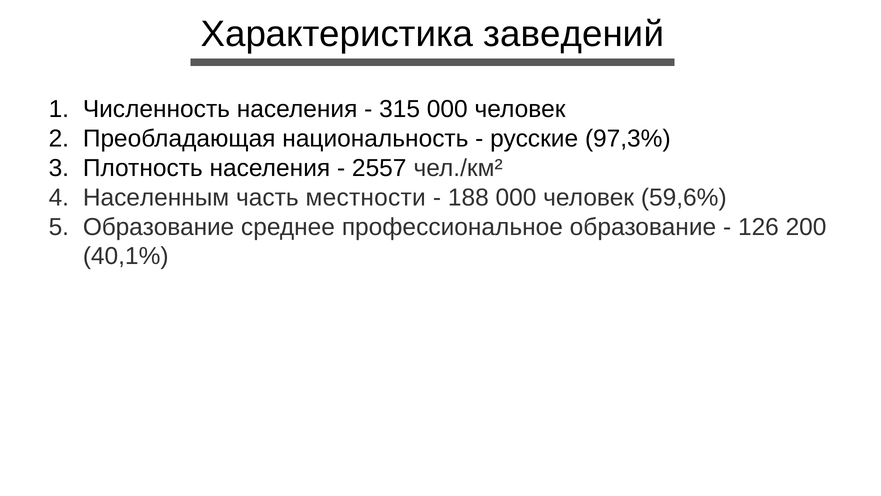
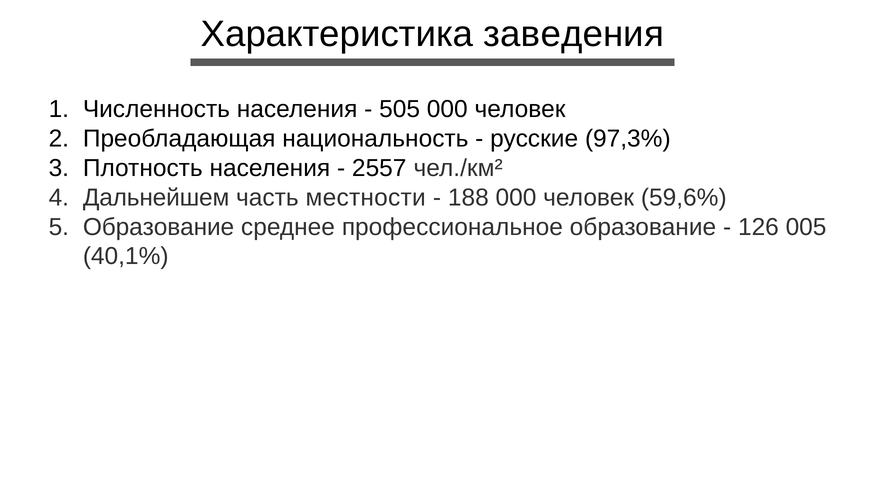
заведений: заведений -> заведения
315: 315 -> 505
Населенным: Населенным -> Дальнейшем
200: 200 -> 005
